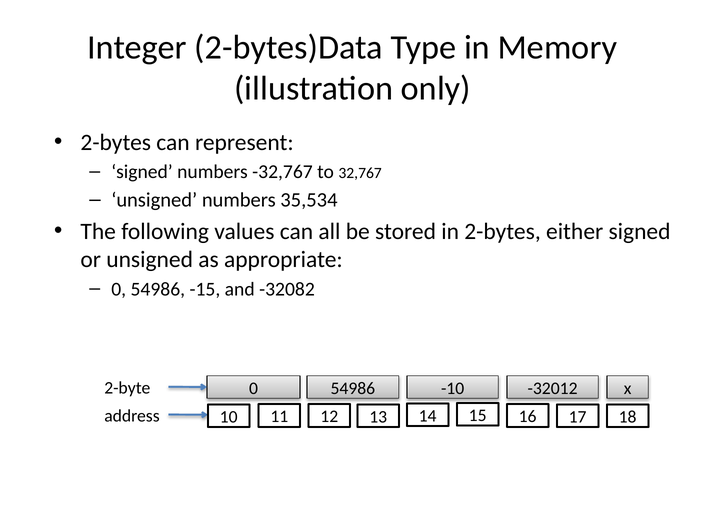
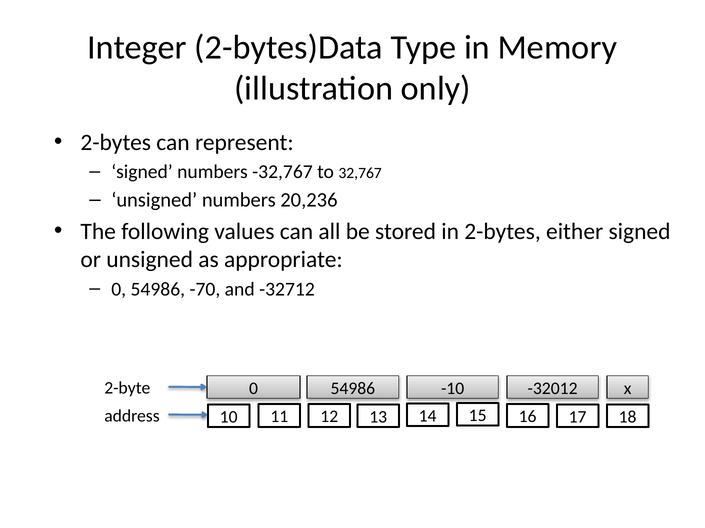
35,534: 35,534 -> 20,236
-15: -15 -> -70
-32082: -32082 -> -32712
